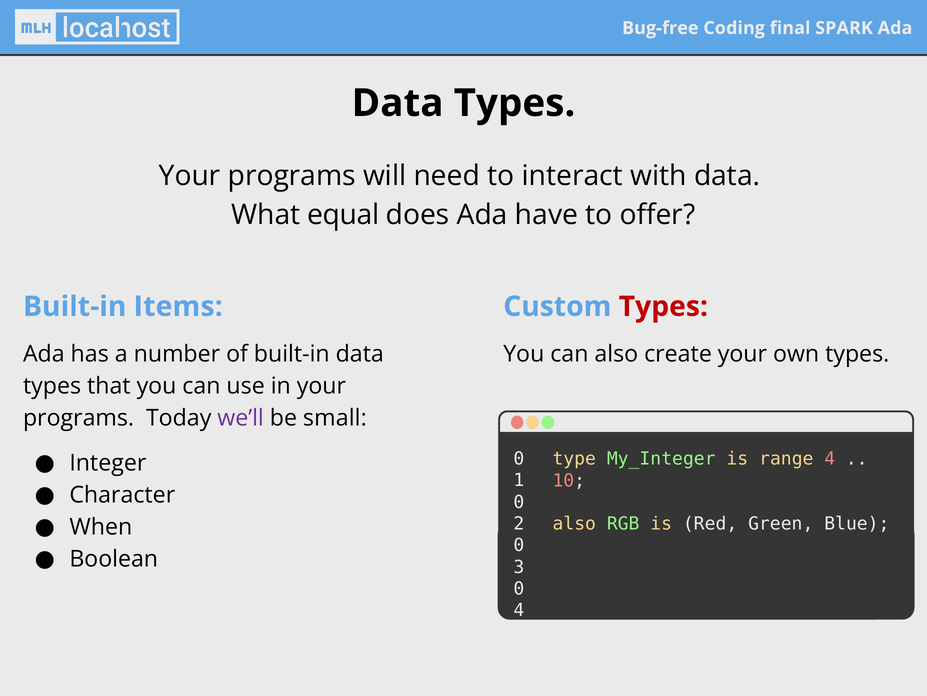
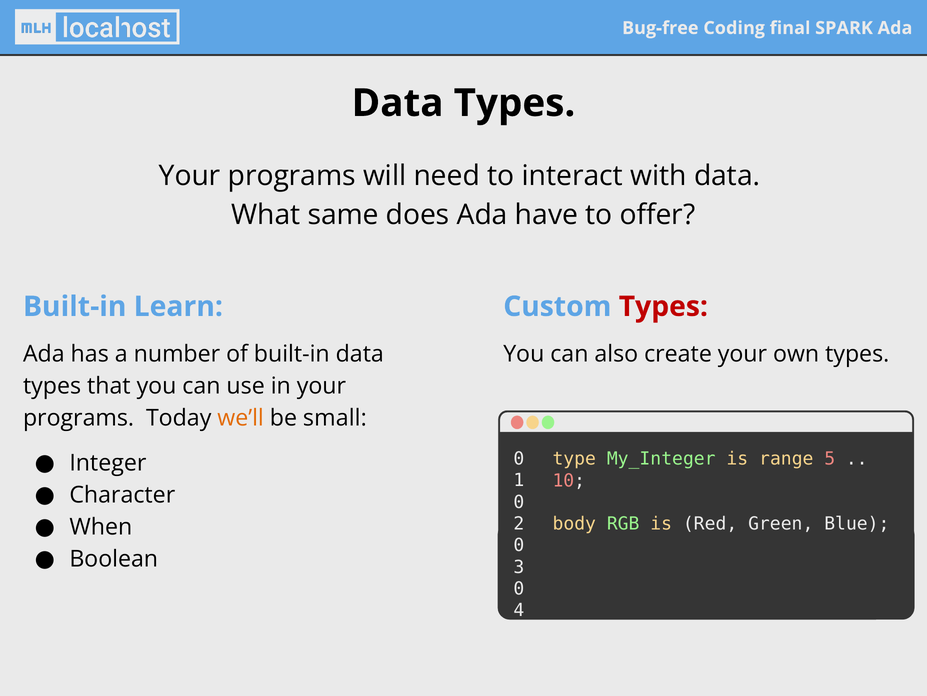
equal: equal -> same
Items: Items -> Learn
we’ll colour: purple -> orange
range 4: 4 -> 5
also at (574, 523): also -> body
